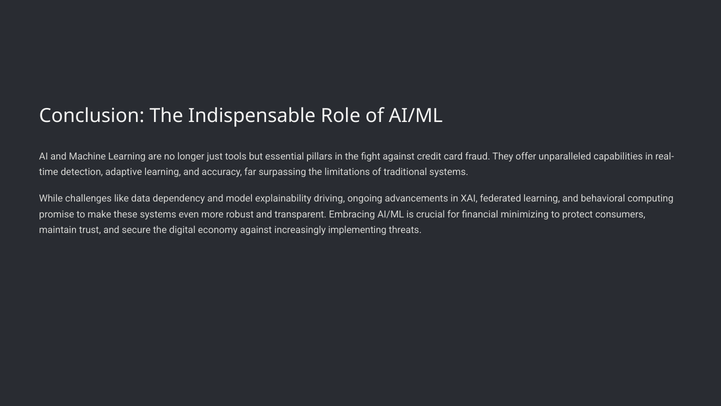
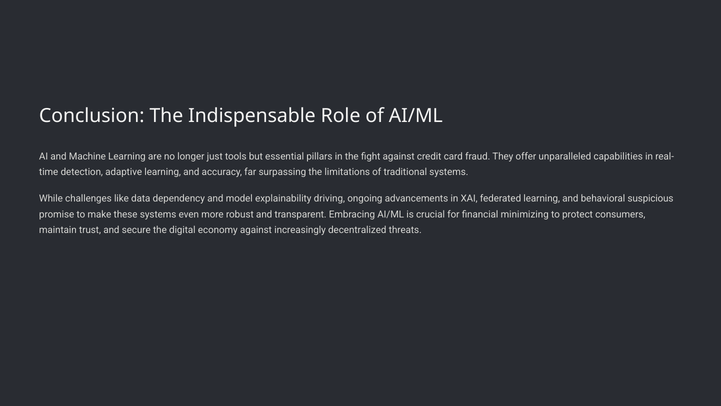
computing: computing -> suspicious
implementing: implementing -> decentralized
